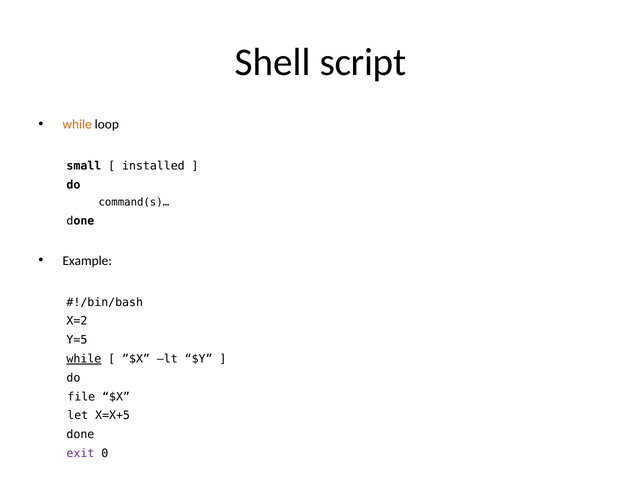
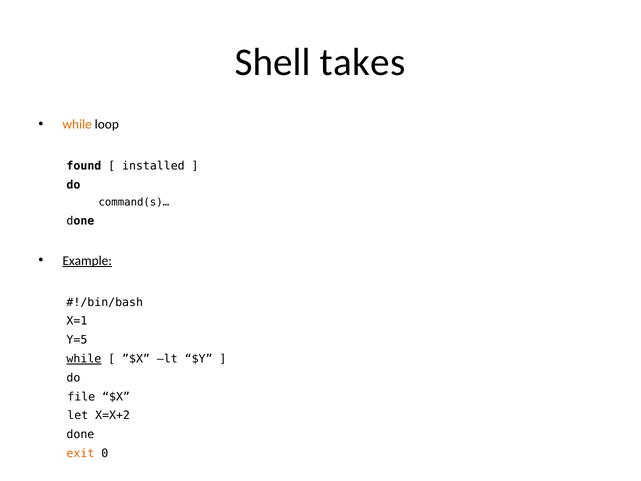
script: script -> takes
small: small -> found
Example underline: none -> present
X=2: X=2 -> X=1
X=X+5: X=X+5 -> X=X+2
exit colour: purple -> orange
